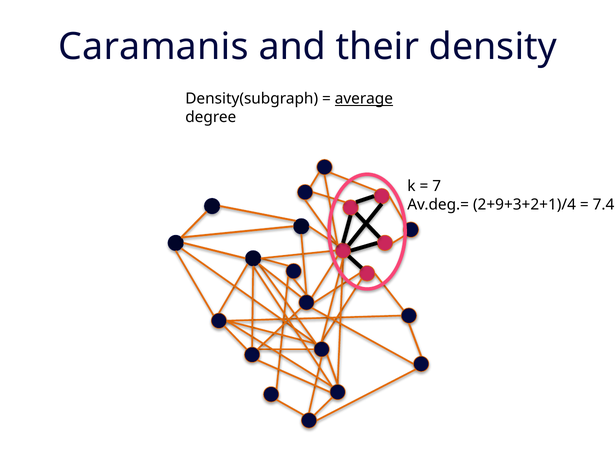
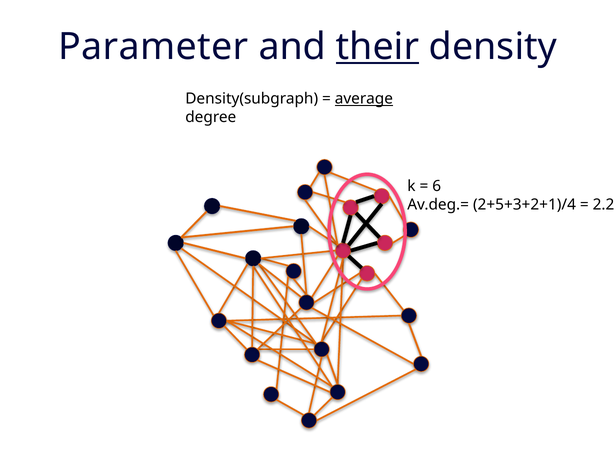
Caramanis: Caramanis -> Parameter
their underline: none -> present
7: 7 -> 6
2+9+3+2+1)/4: 2+9+3+2+1)/4 -> 2+5+3+2+1)/4
7.4: 7.4 -> 2.2
